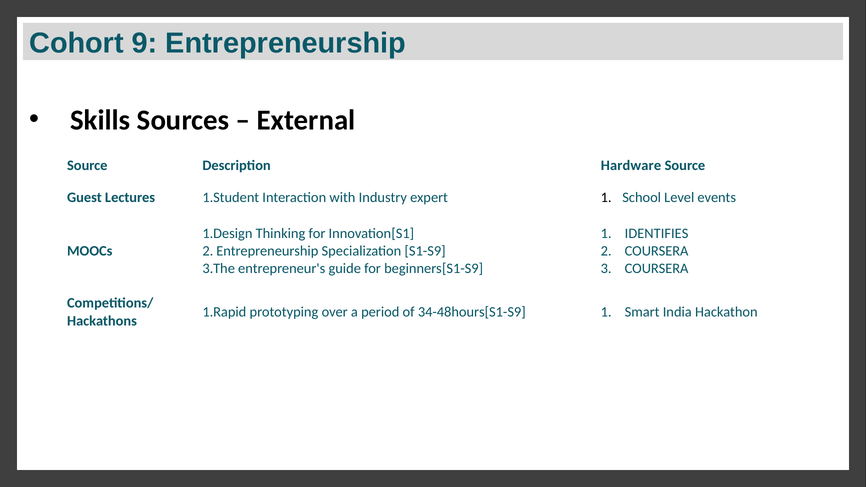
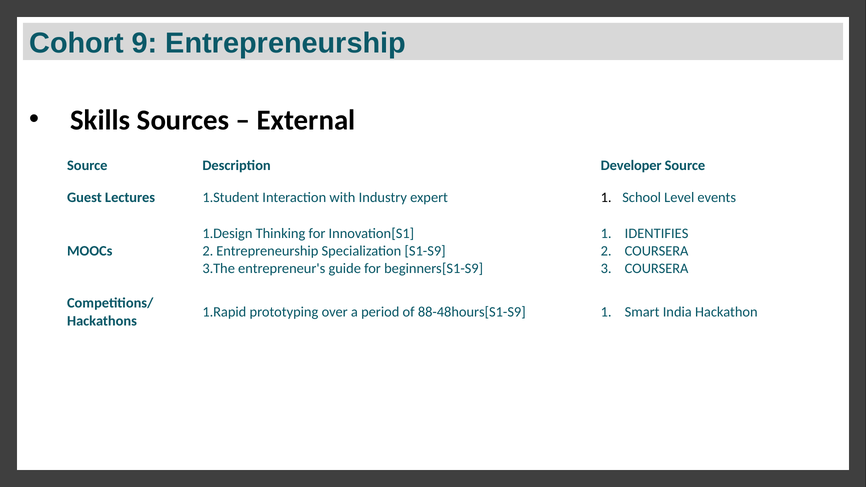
Hardware: Hardware -> Developer
34-48hours[S1-S9: 34-48hours[S1-S9 -> 88-48hours[S1-S9
